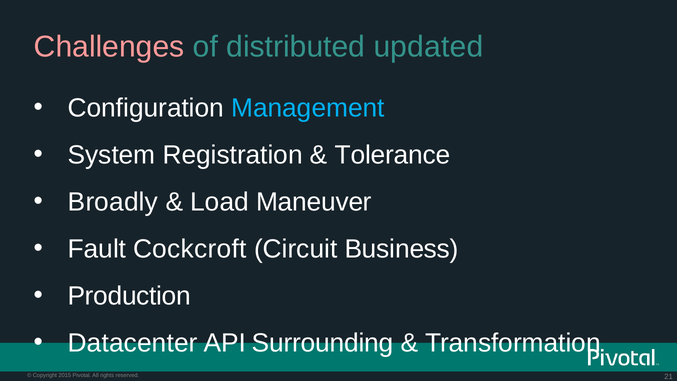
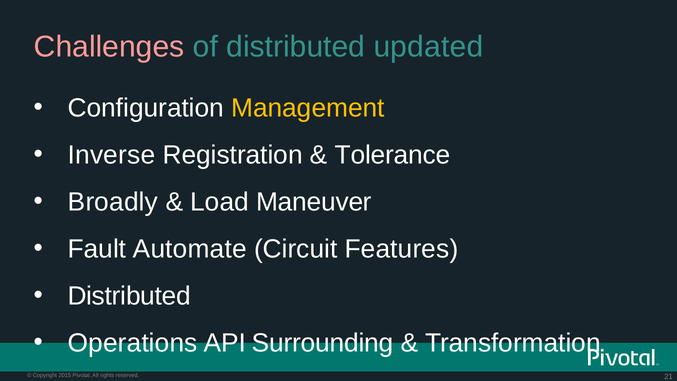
Management colour: light blue -> yellow
System: System -> Inverse
Cockcroft: Cockcroft -> Automate
Business: Business -> Features
Production at (129, 296): Production -> Distributed
Datacenter: Datacenter -> Operations
